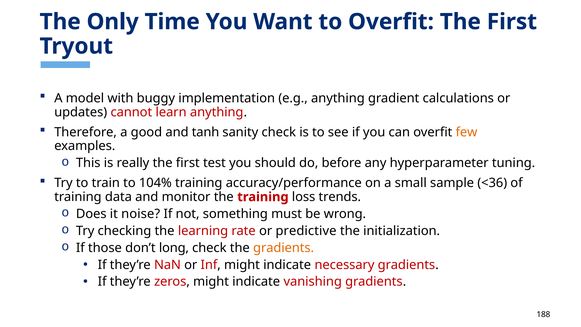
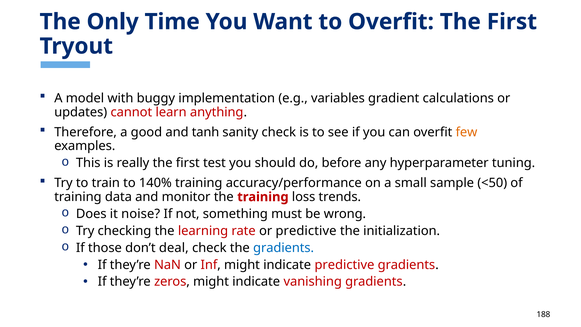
e.g anything: anything -> variables
104%: 104% -> 140%
<36: <36 -> <50
long: long -> deal
gradients at (284, 248) colour: orange -> blue
indicate necessary: necessary -> predictive
